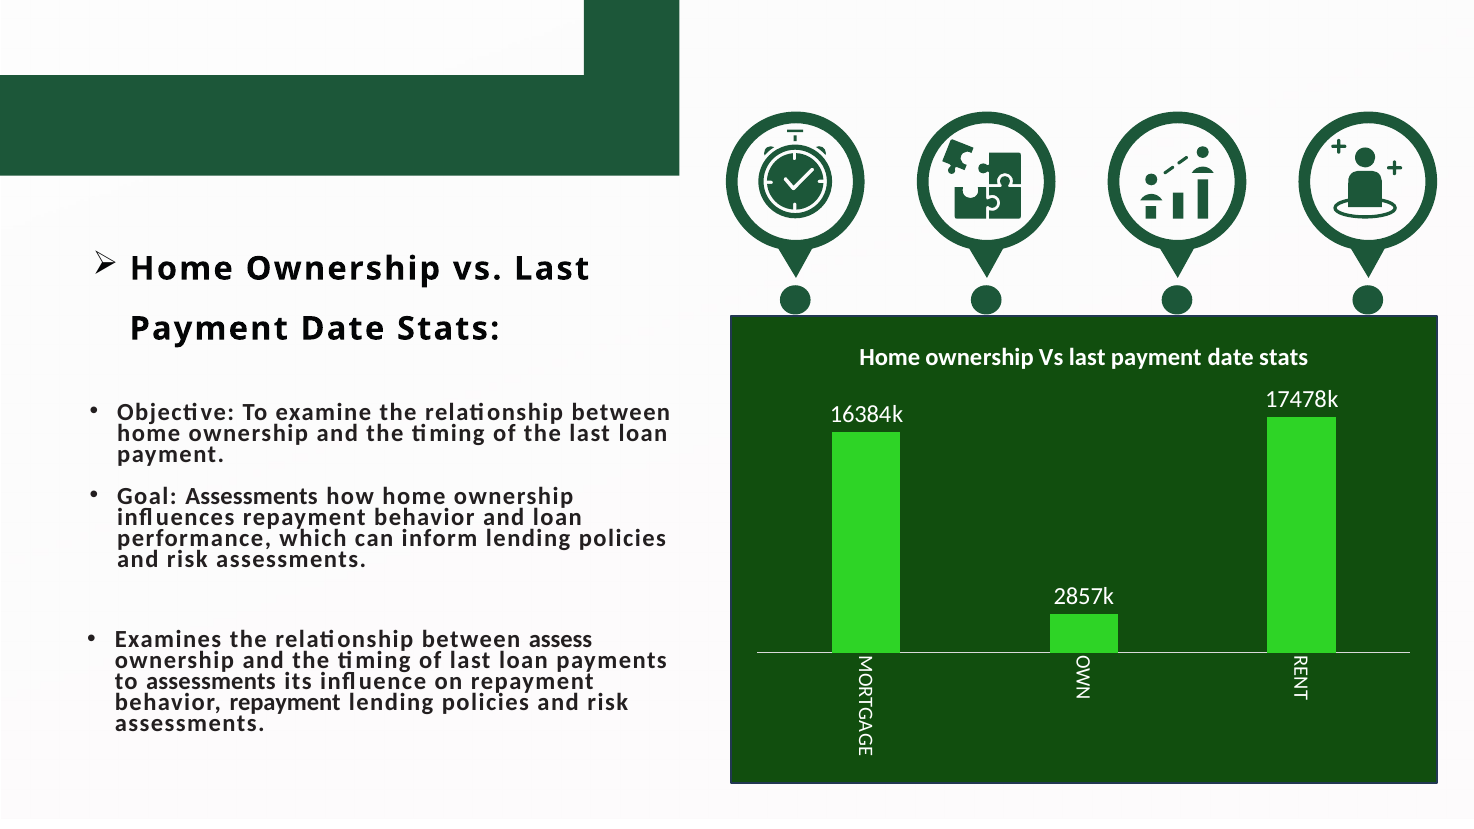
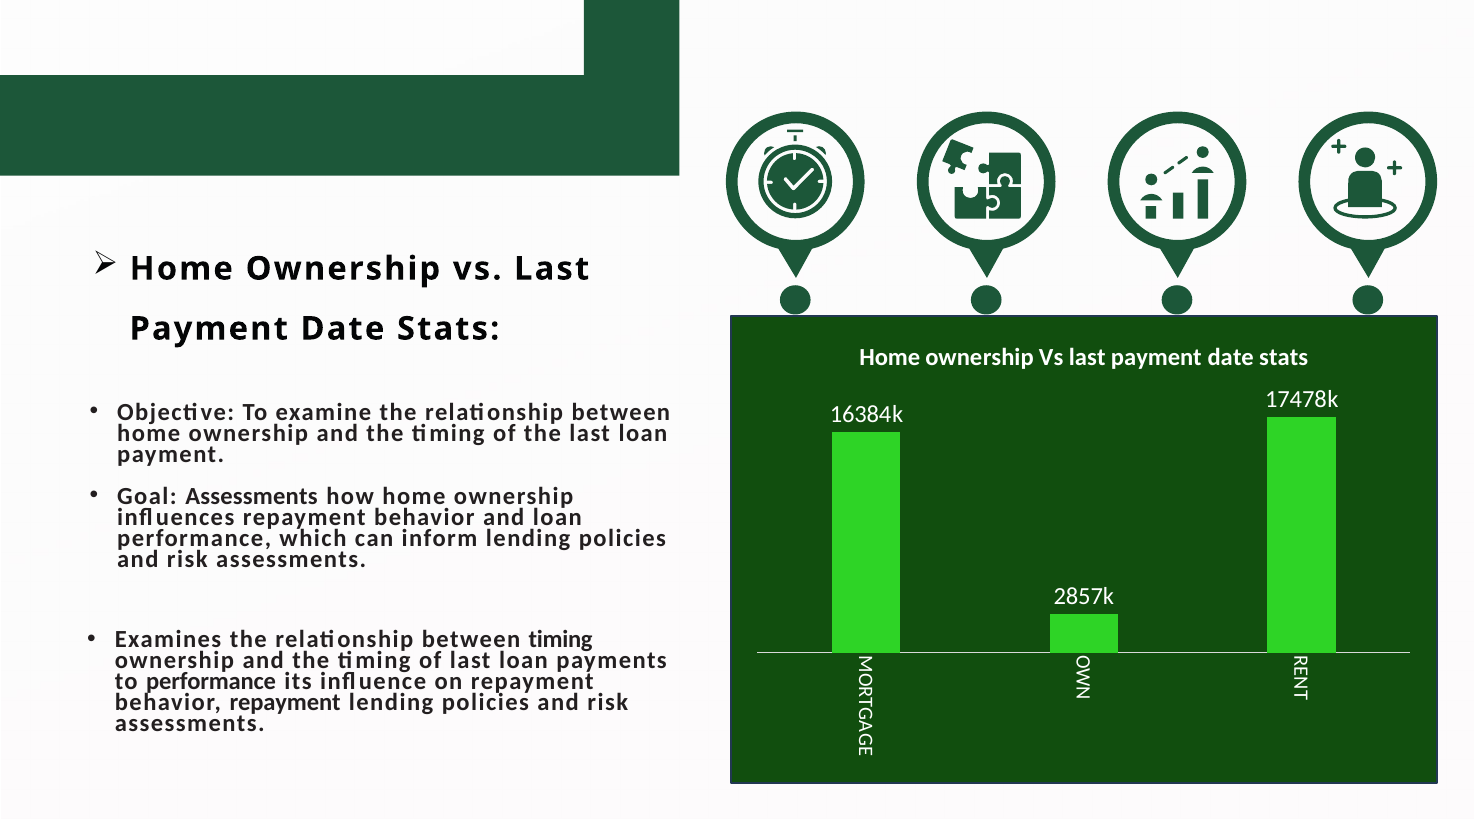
between assess: assess -> timing
to assessments: assessments -> performance
